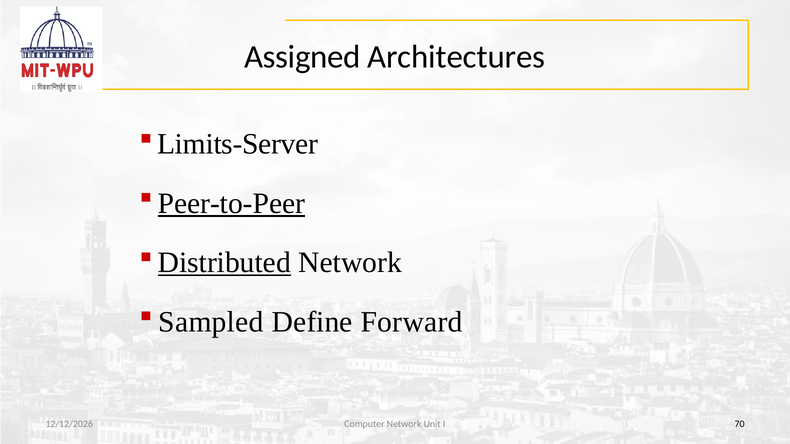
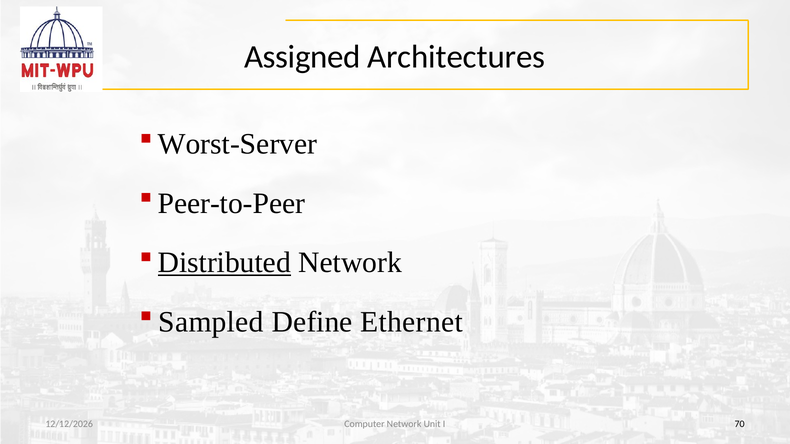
Limits-Server: Limits-Server -> Worst-Server
Peer-to-Peer underline: present -> none
Forward: Forward -> Ethernet
